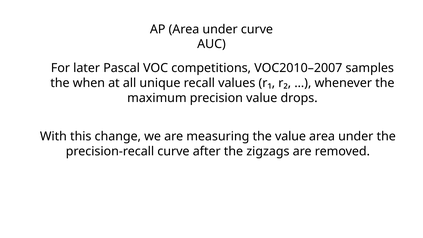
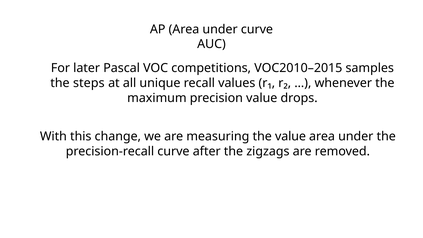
VOC2010–2007: VOC2010–2007 -> VOC2010–2015
when: when -> steps
